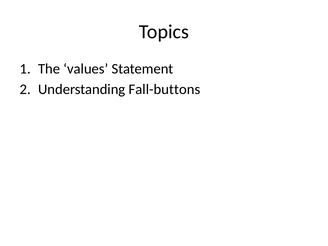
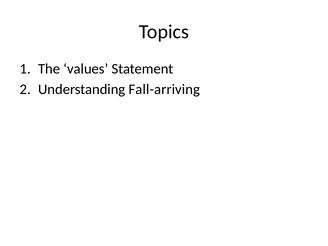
Fall-buttons: Fall-buttons -> Fall-arriving
